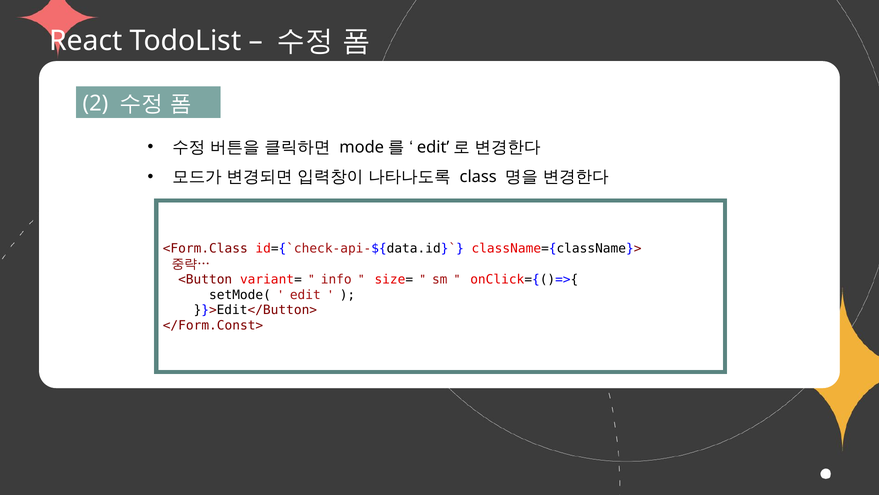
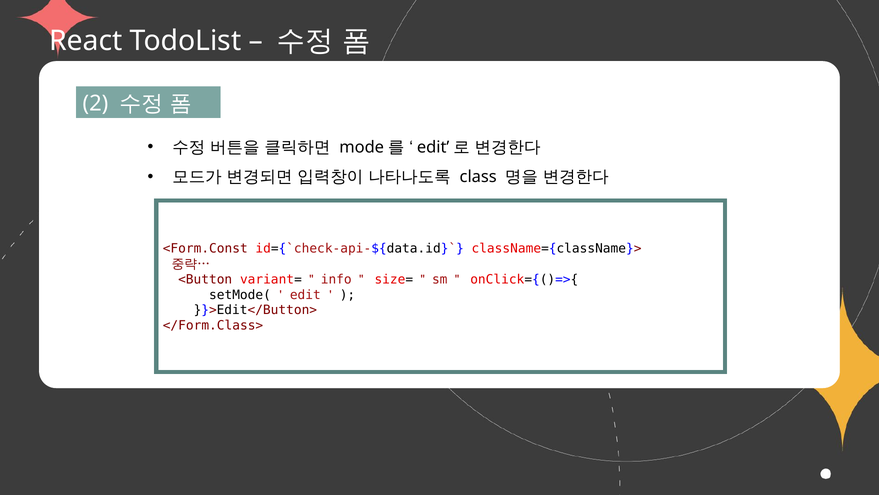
<Form.Class: <Form.Class -> <Form.Const
</Form.Const>: </Form.Const> -> </Form.Class>
